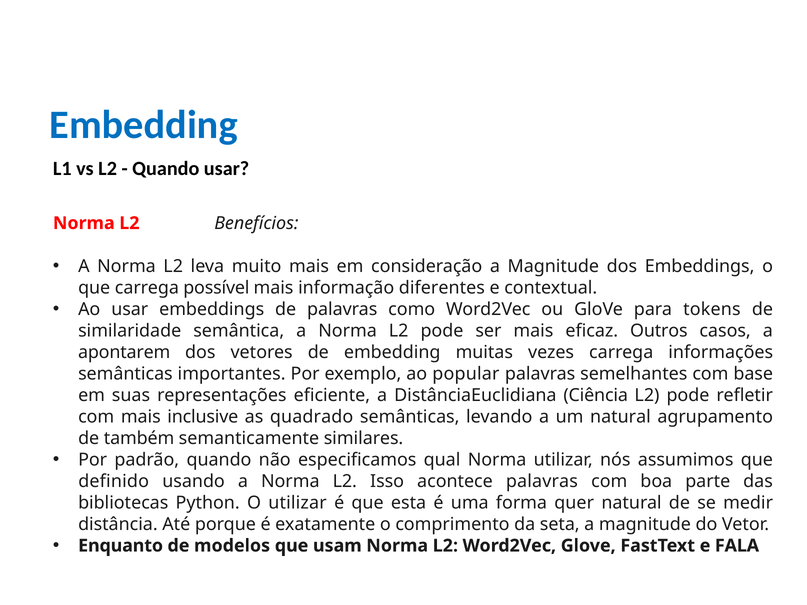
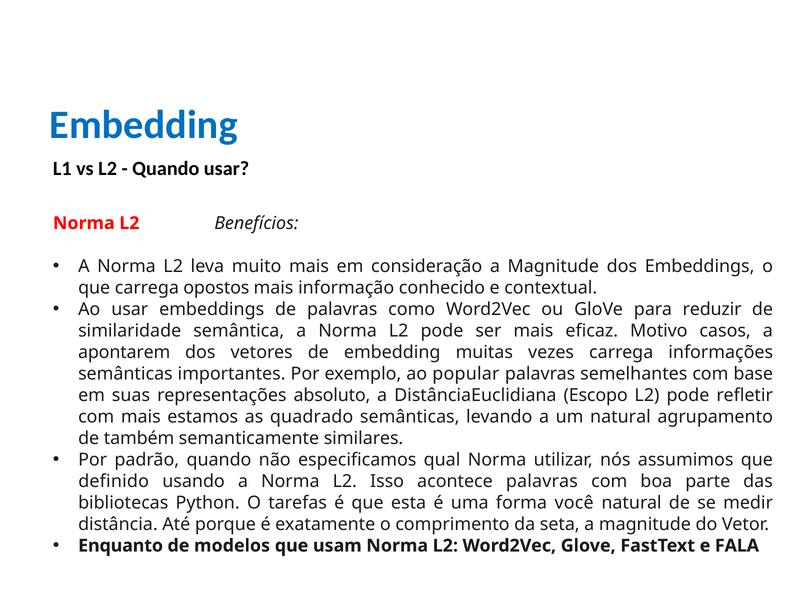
possível: possível -> opostos
diferentes: diferentes -> conhecido
tokens: tokens -> reduzir
Outros: Outros -> Motivo
eficiente: eficiente -> absoluto
Ciência: Ciência -> Escopo
inclusive: inclusive -> estamos
O utilizar: utilizar -> tarefas
quer: quer -> você
